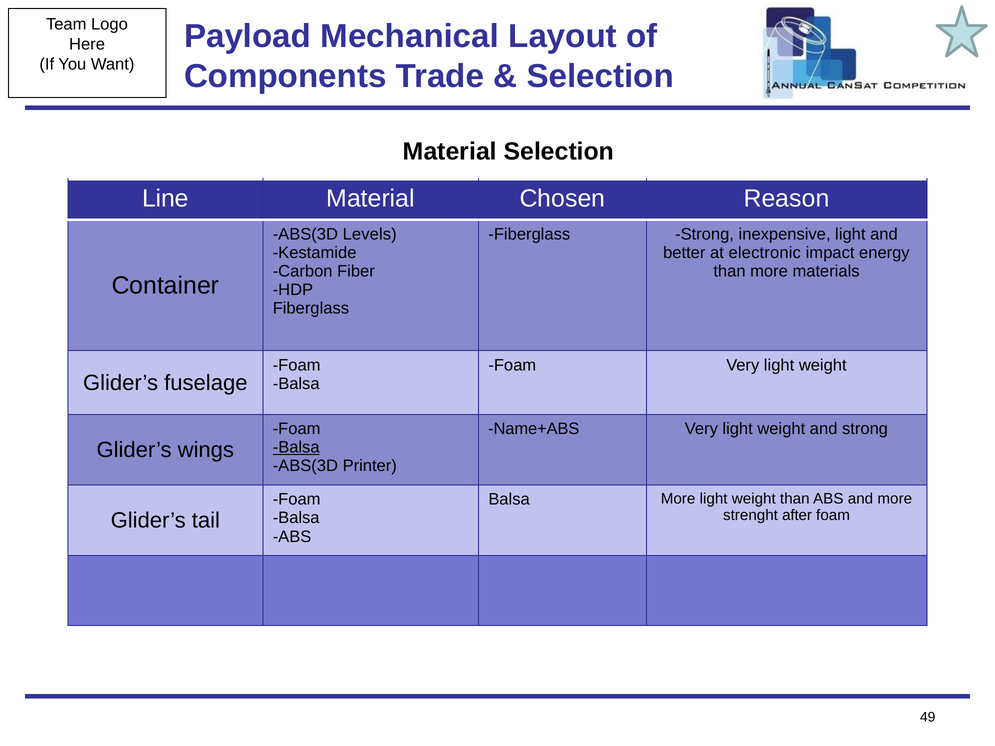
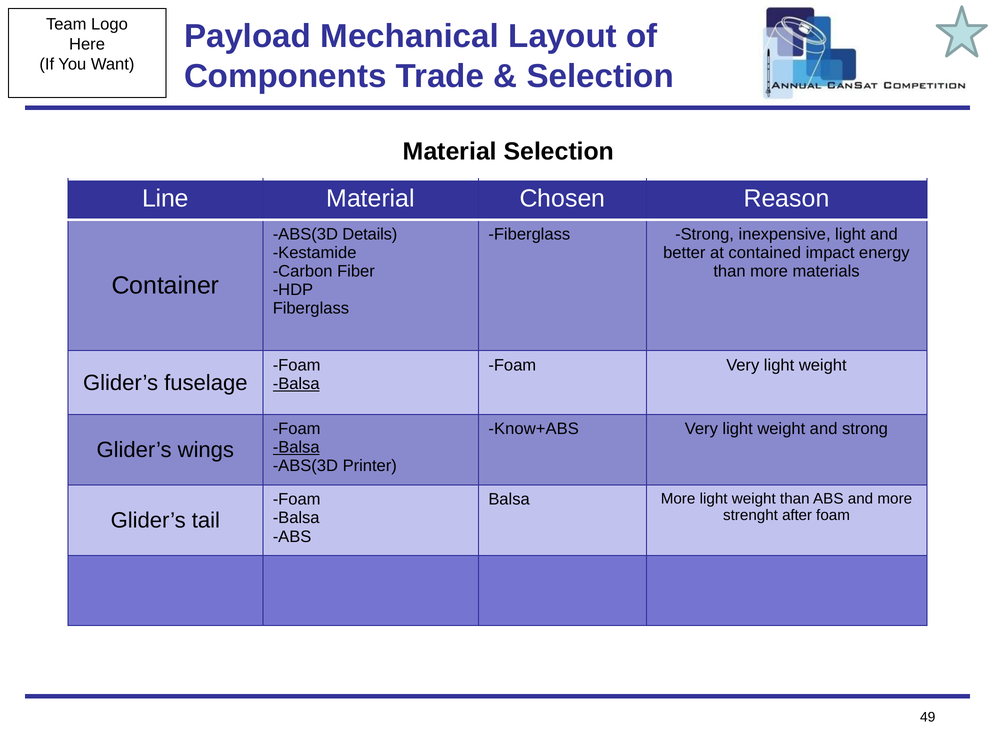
Levels: Levels -> Details
electronic: electronic -> contained
Balsa at (296, 384) underline: none -> present
Name+ABS: Name+ABS -> Know+ABS
